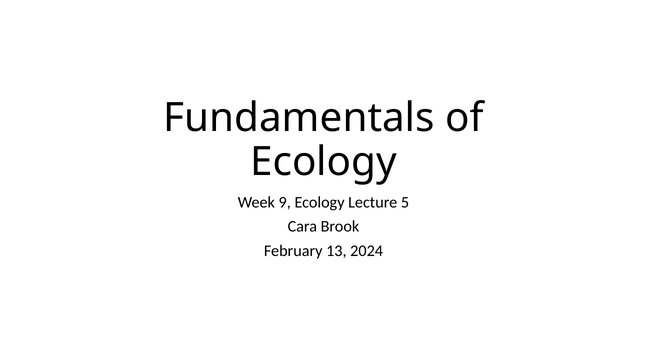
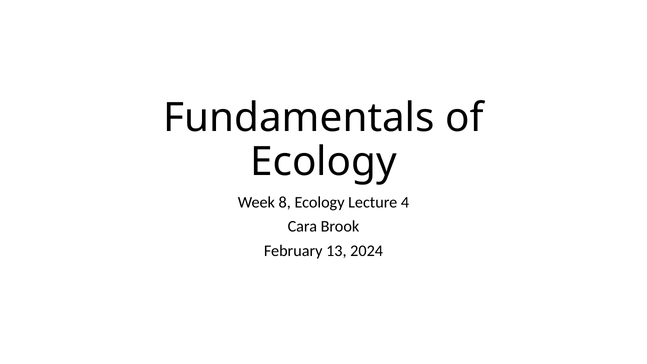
9: 9 -> 8
5: 5 -> 4
